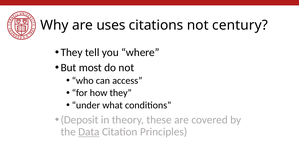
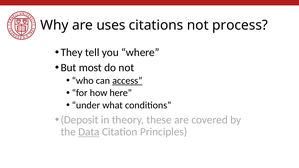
century: century -> process
access underline: none -> present
how they: they -> here
